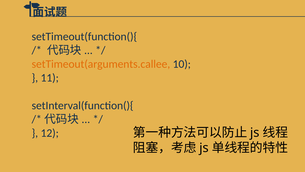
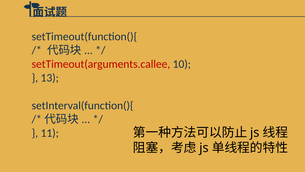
setTimeout(arguments.callee colour: orange -> red
11: 11 -> 13
12: 12 -> 11
